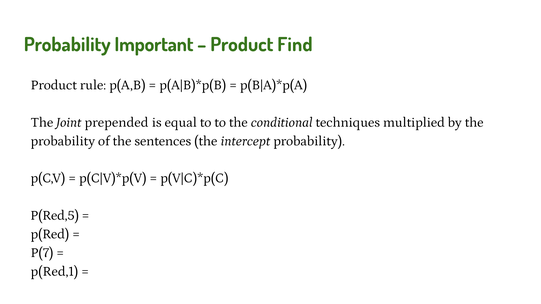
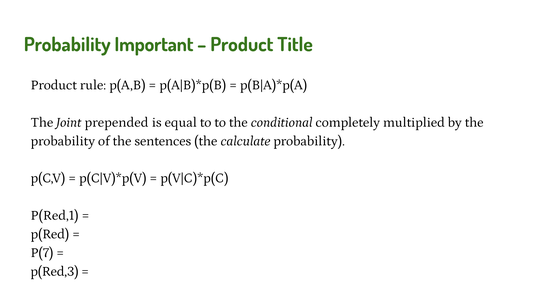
Find: Find -> Title
techniques: techniques -> completely
intercept: intercept -> calculate
P(Red,5: P(Red,5 -> P(Red,1
p(Red,1: p(Red,1 -> p(Red,3
